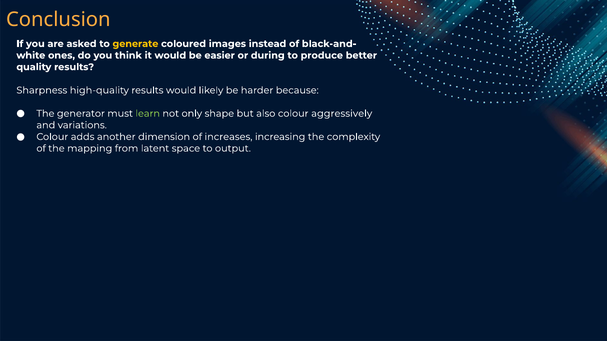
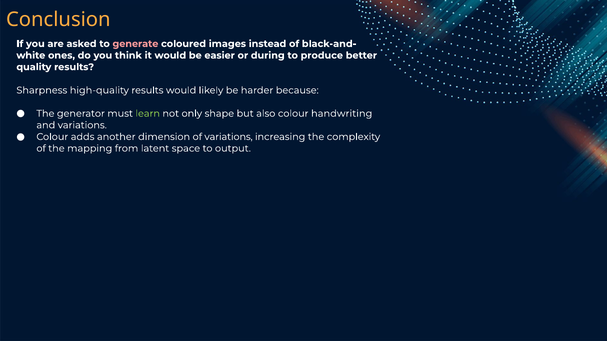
generate colour: yellow -> pink
aggressively: aggressively -> handwriting
of increases: increases -> variations
